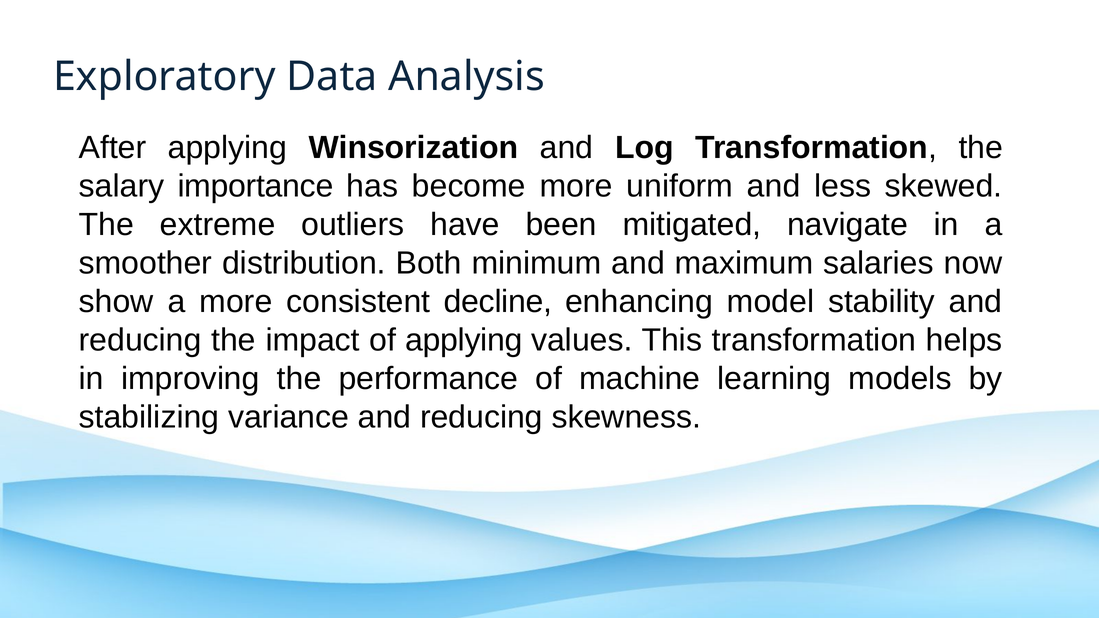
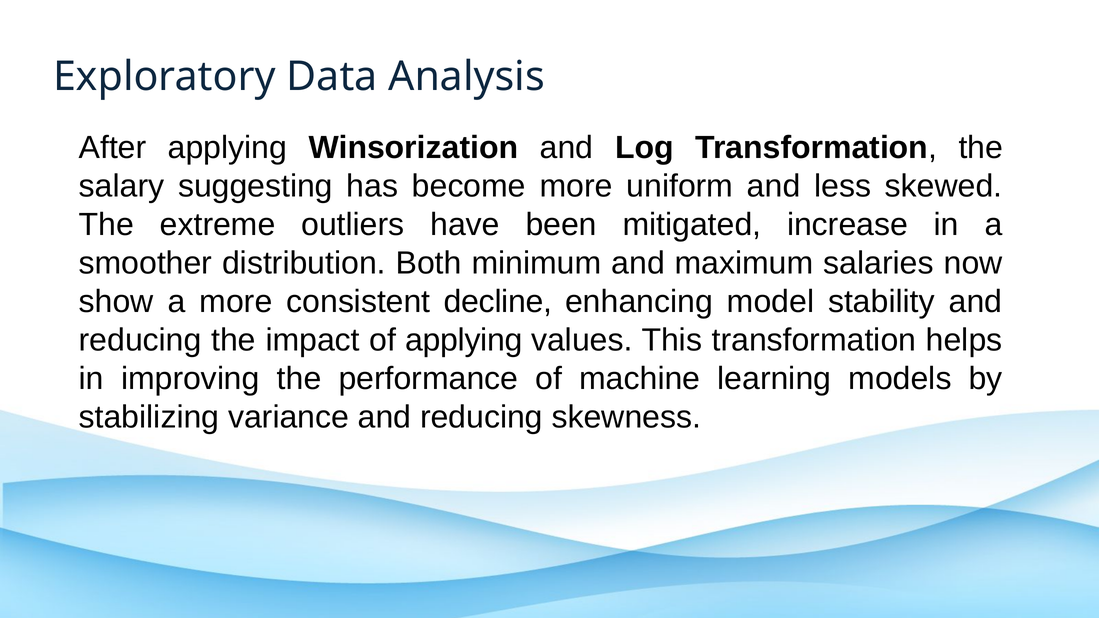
importance: importance -> suggesting
navigate: navigate -> increase
